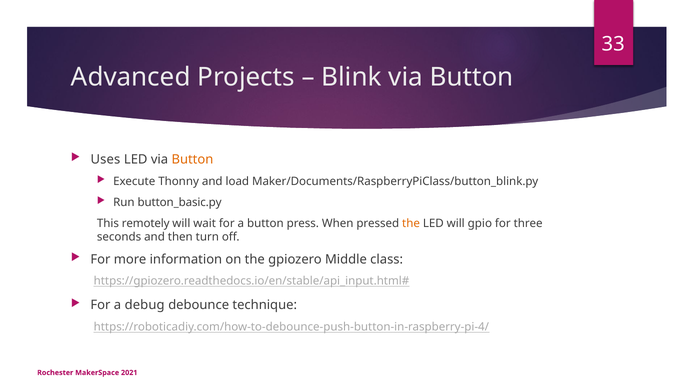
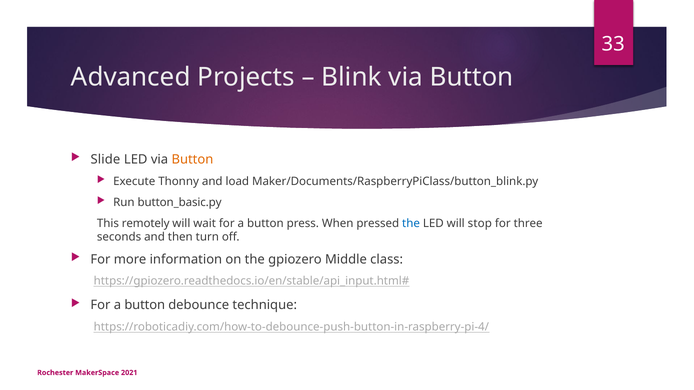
Uses: Uses -> Slide
the at (411, 224) colour: orange -> blue
gpio: gpio -> stop
debug at (145, 305): debug -> button
